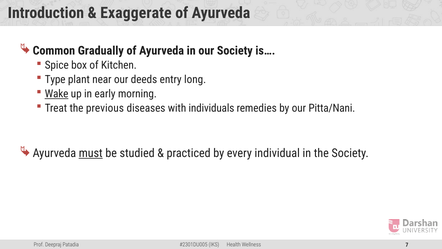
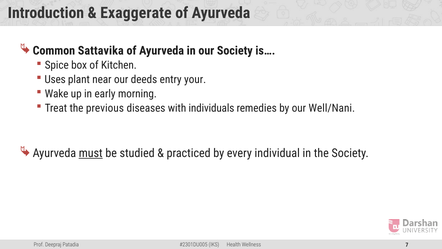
Gradually: Gradually -> Sattavika
Type: Type -> Uses
long: long -> your
Wake underline: present -> none
Pitta/Nani: Pitta/Nani -> Well/Nani
